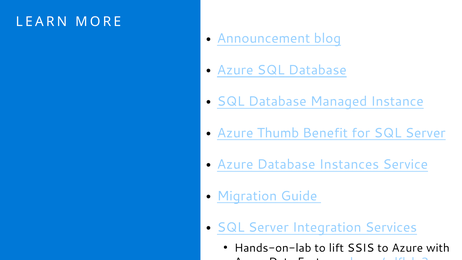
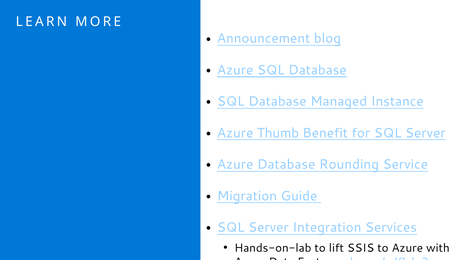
Instances: Instances -> Rounding
